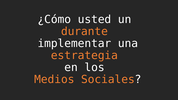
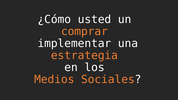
durante: durante -> comprar
